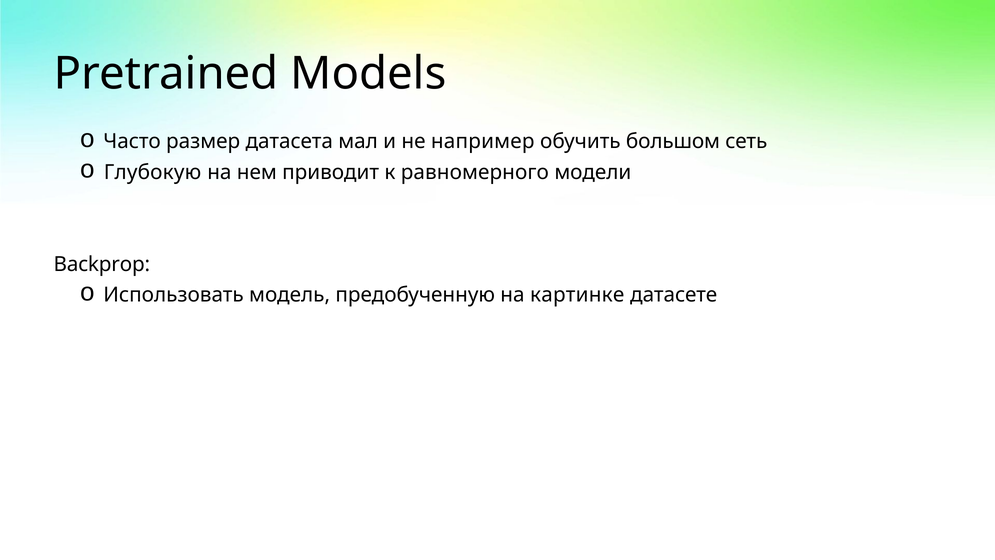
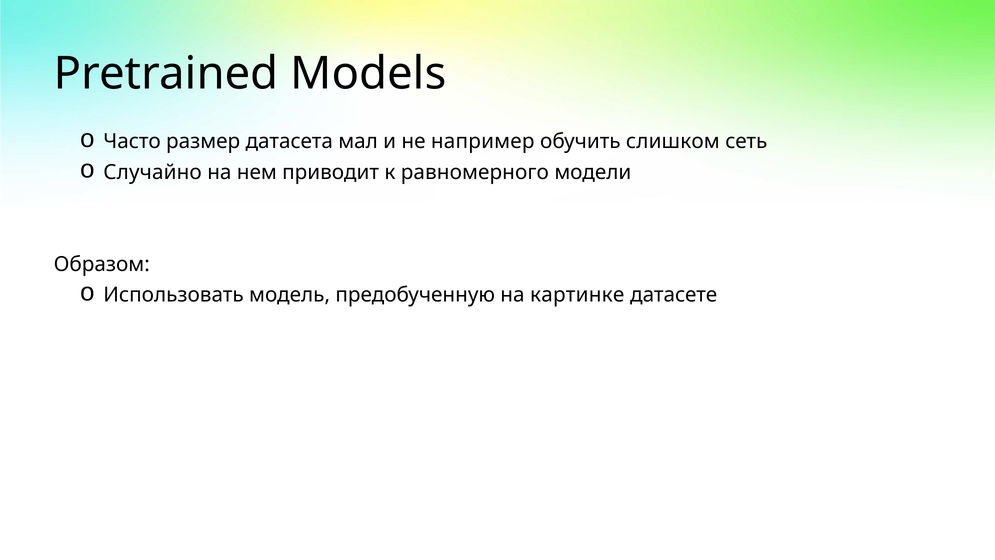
большом: большом -> слишком
Глубокую: Глубокую -> Случайно
Backprop: Backprop -> Образом
